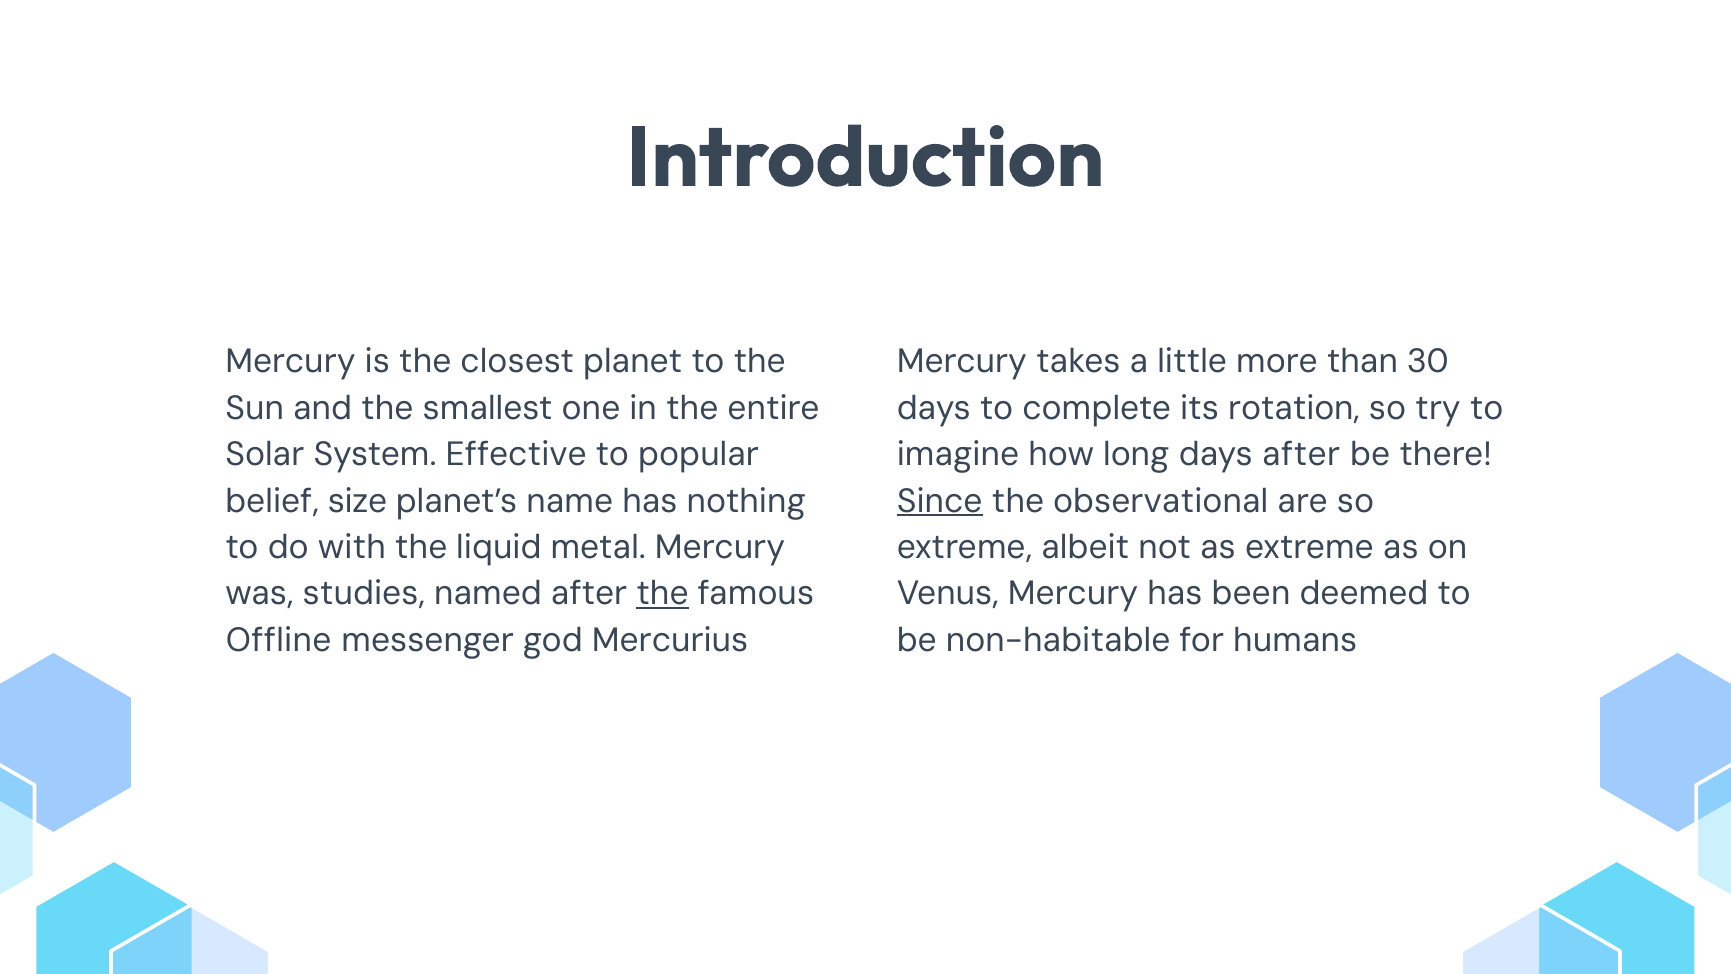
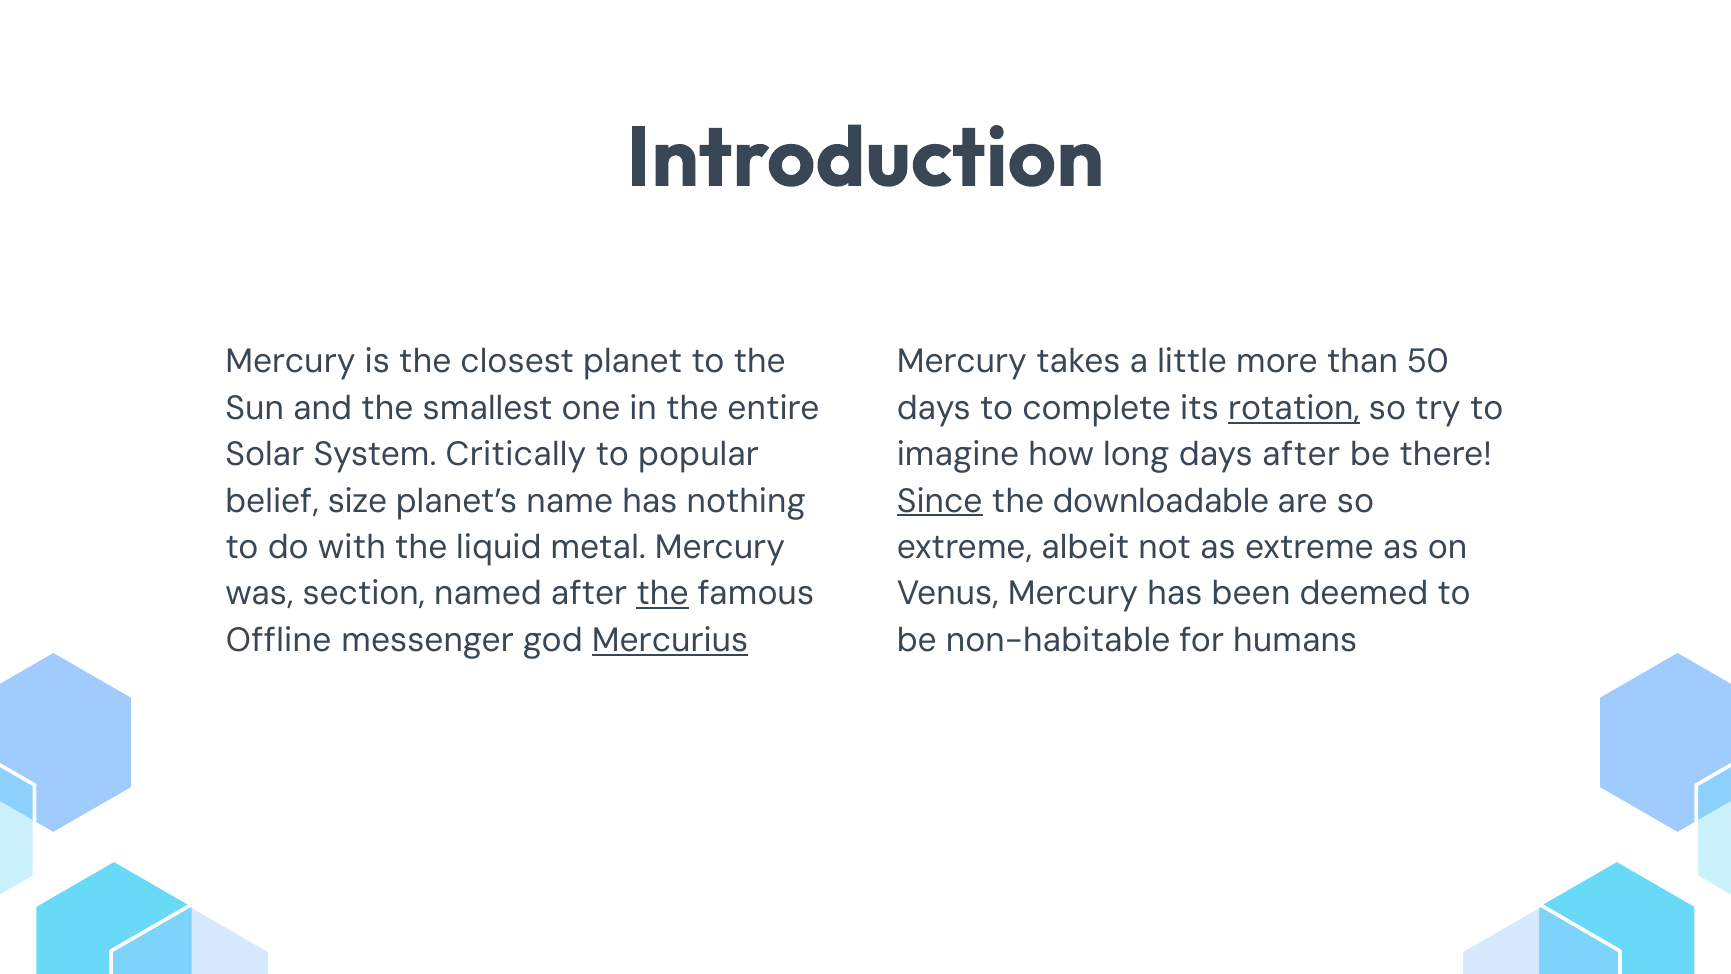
30: 30 -> 50
rotation underline: none -> present
Effective: Effective -> Critically
observational: observational -> downloadable
studies: studies -> section
Mercurius underline: none -> present
